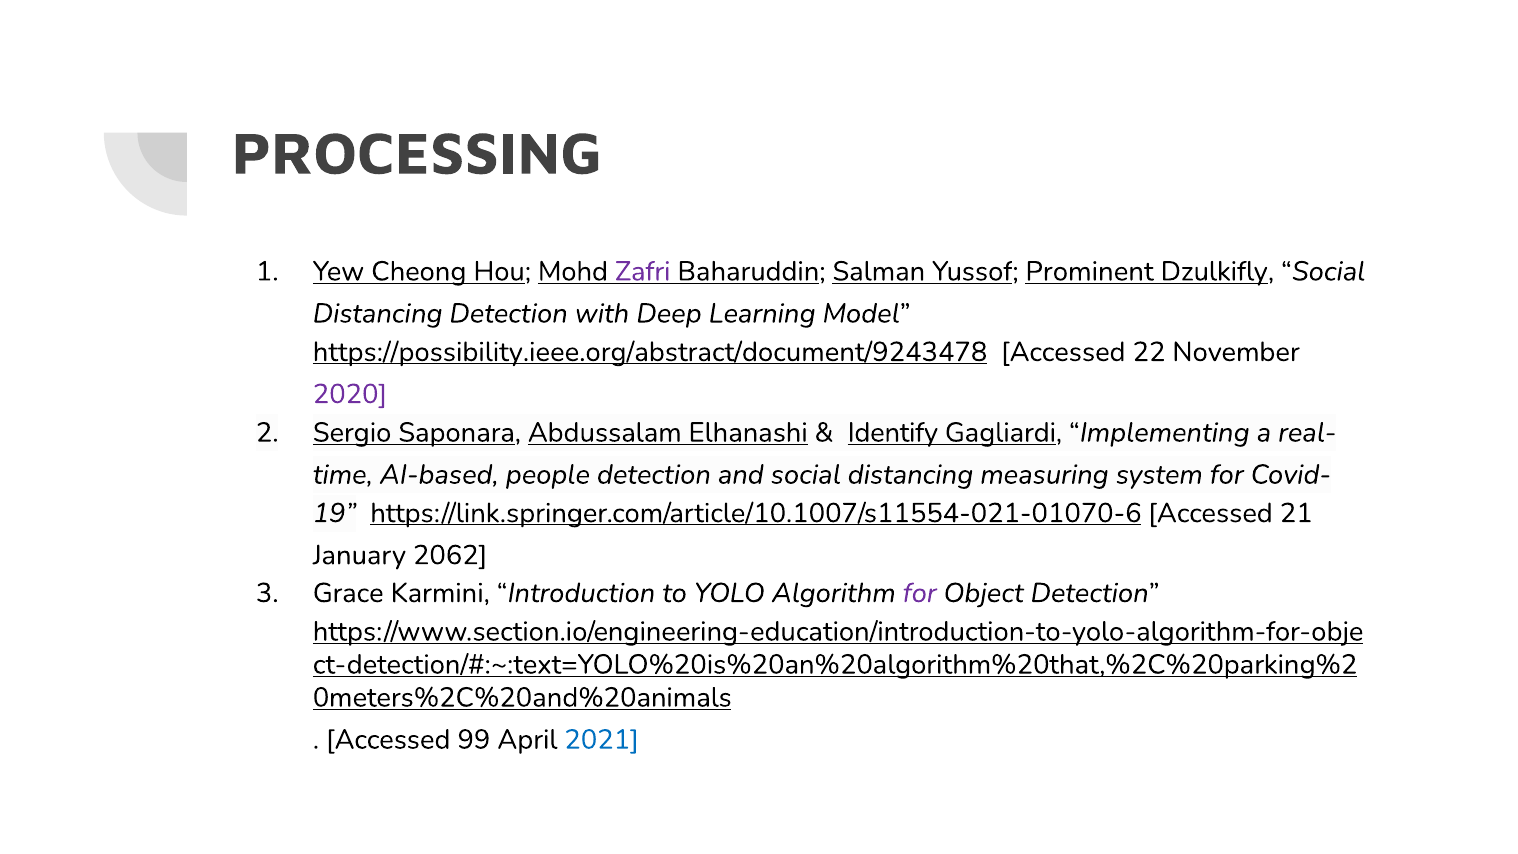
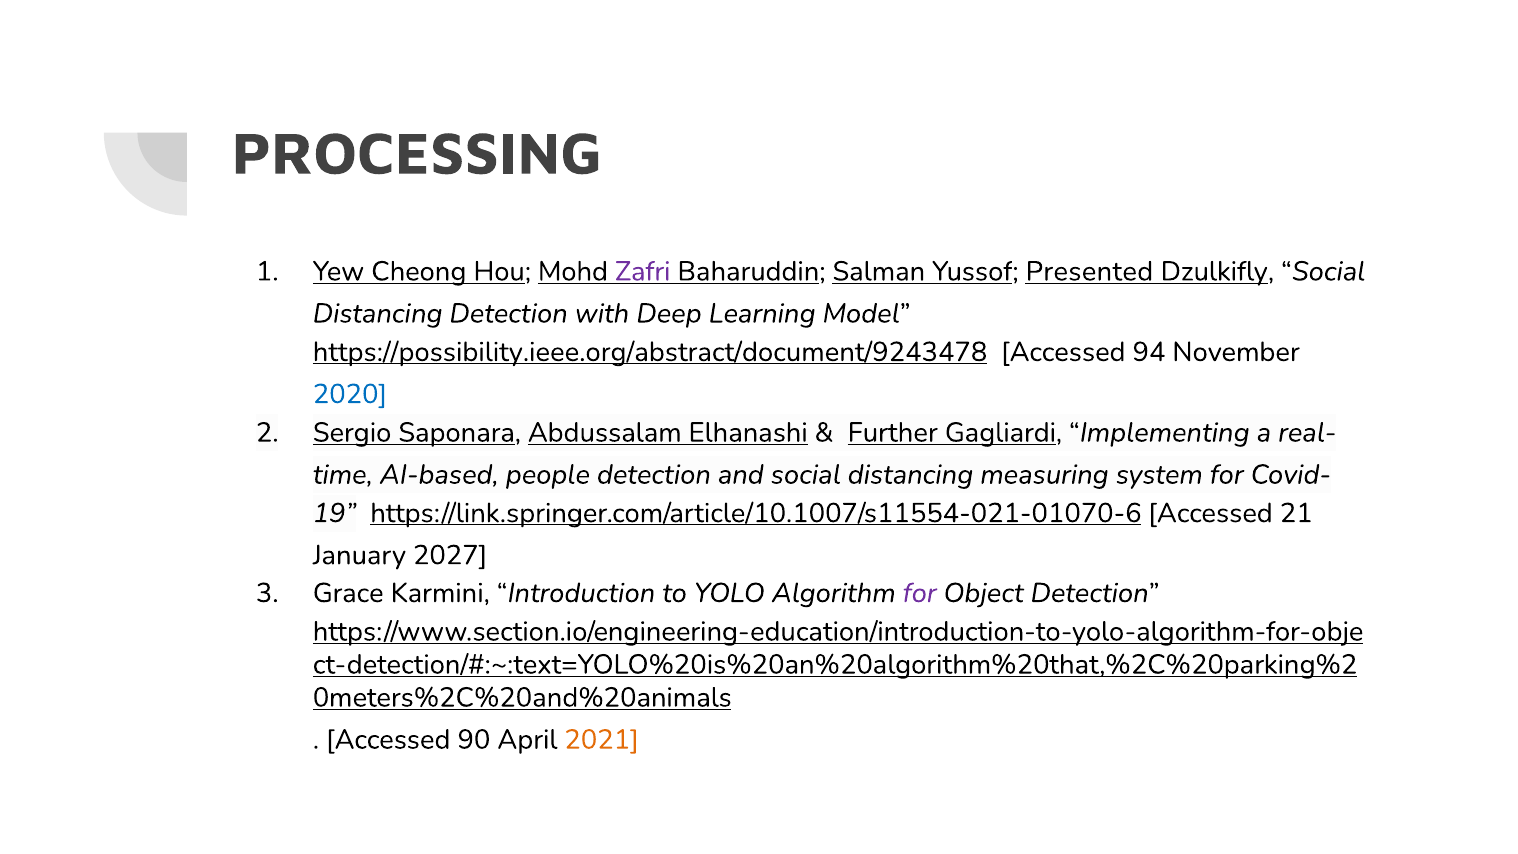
Prominent: Prominent -> Presented
22: 22 -> 94
2020 colour: purple -> blue
Identify: Identify -> Further
2062: 2062 -> 2027
99: 99 -> 90
2021 colour: blue -> orange
